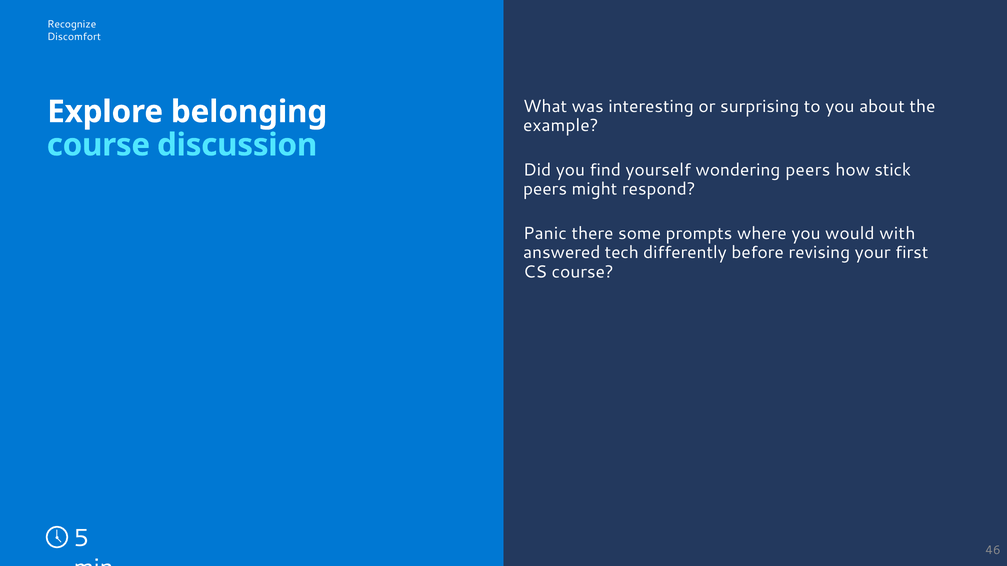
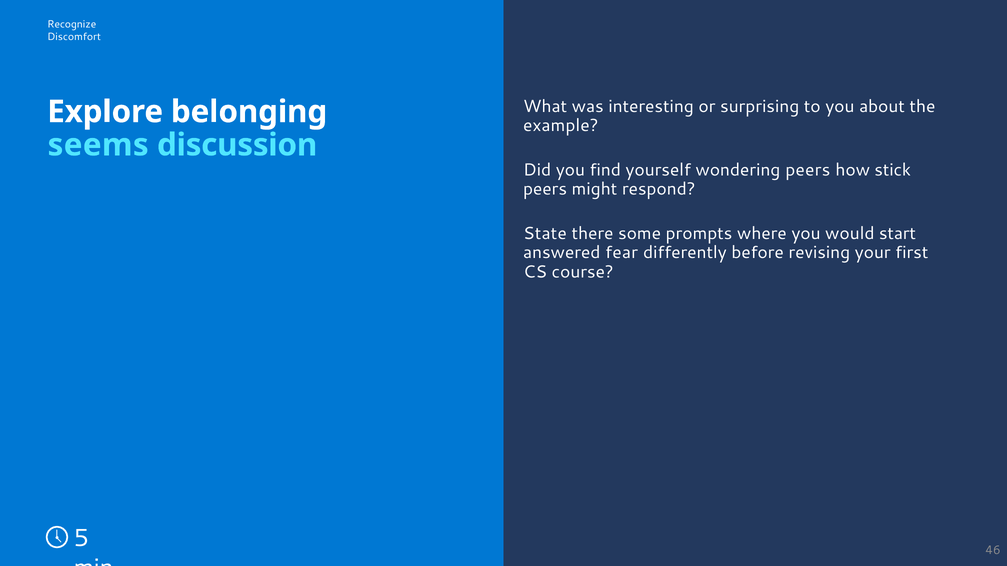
course at (98, 145): course -> seems
Panic: Panic -> State
with: with -> start
tech: tech -> fear
